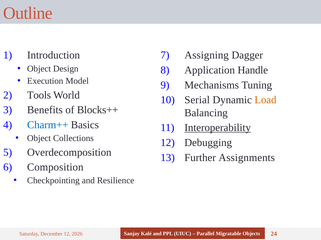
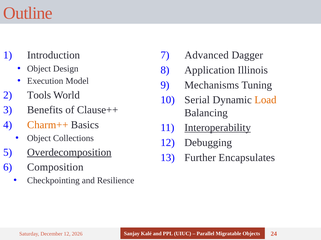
Assigning: Assigning -> Advanced
Handle: Handle -> Illinois
Blocks++: Blocks++ -> Clause++
Charm++ colour: blue -> orange
Overdecomposition underline: none -> present
Assignments: Assignments -> Encapsulates
